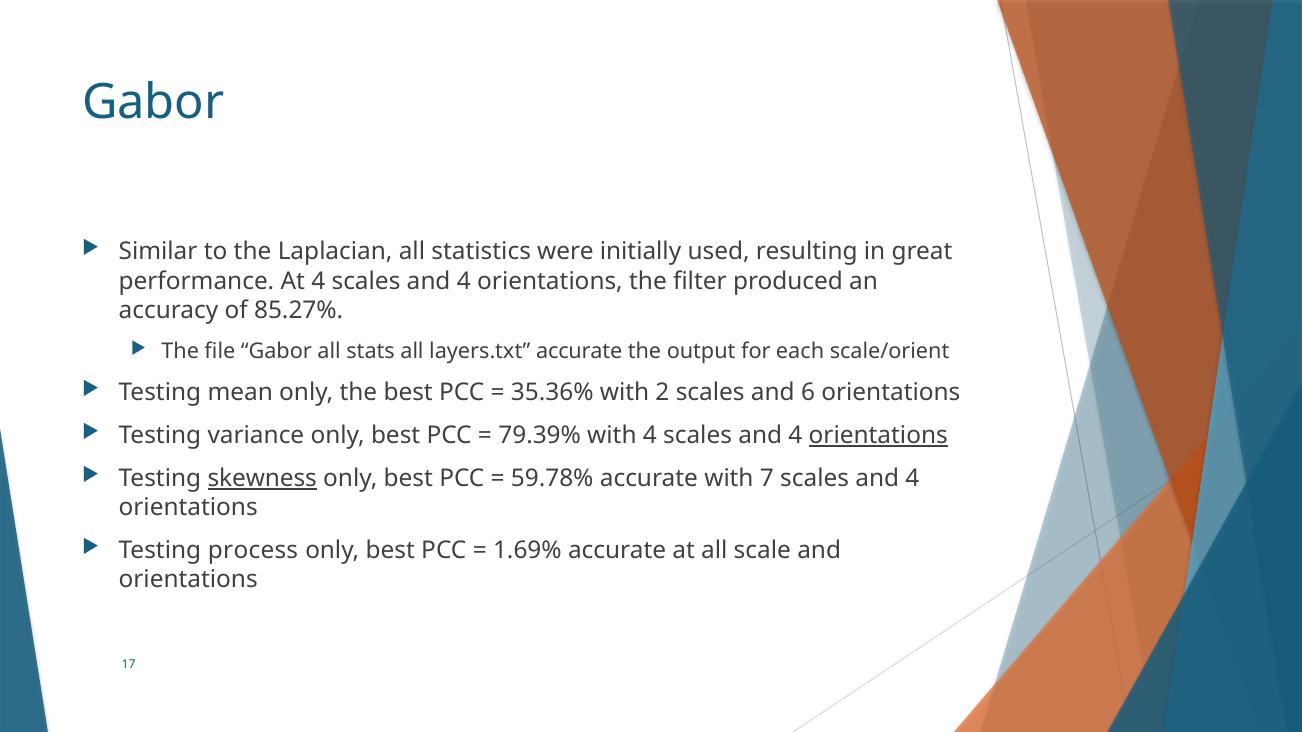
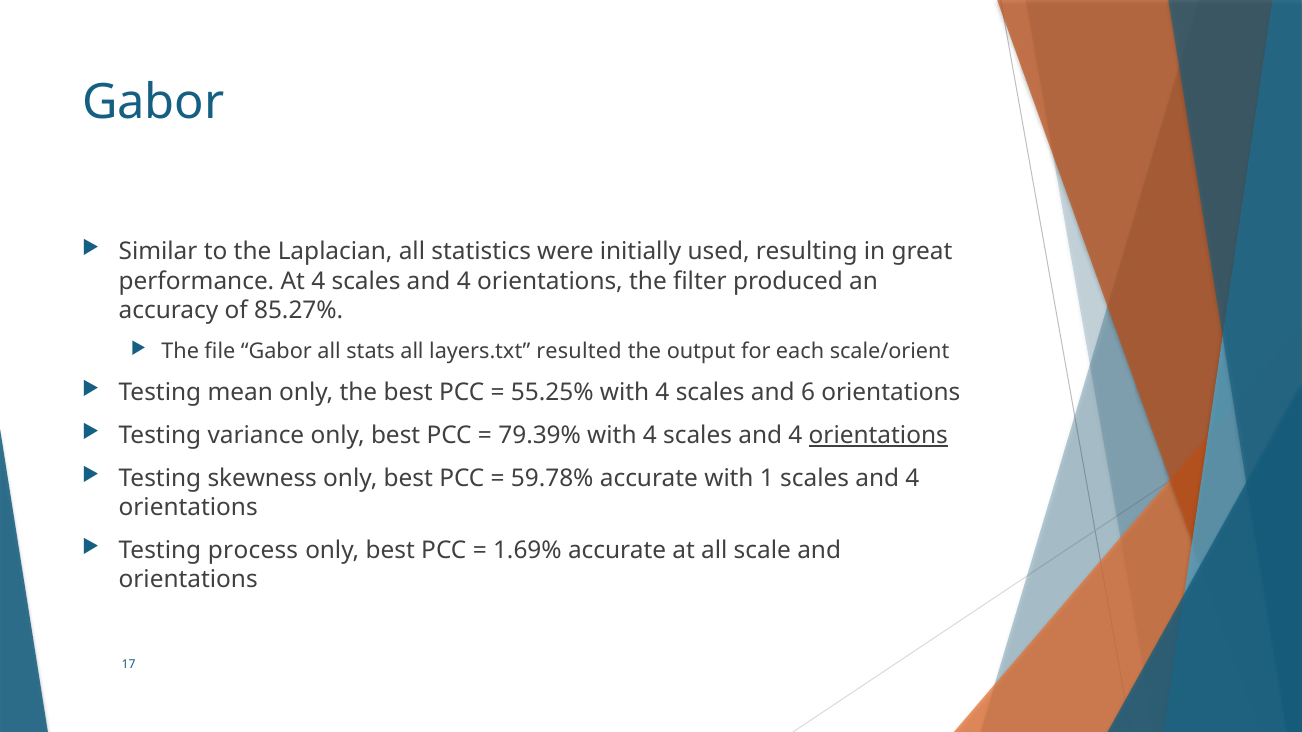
layers.txt accurate: accurate -> resulted
35.36%: 35.36% -> 55.25%
2 at (662, 393): 2 -> 4
skewness underline: present -> none
7: 7 -> 1
